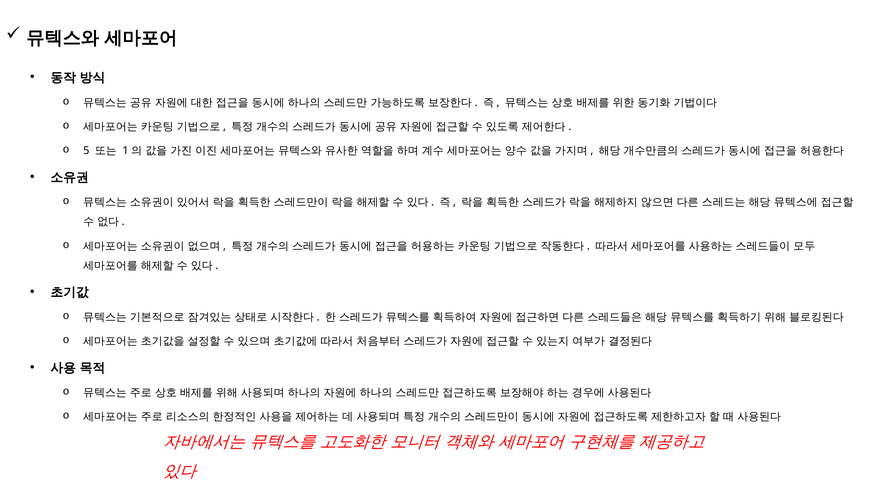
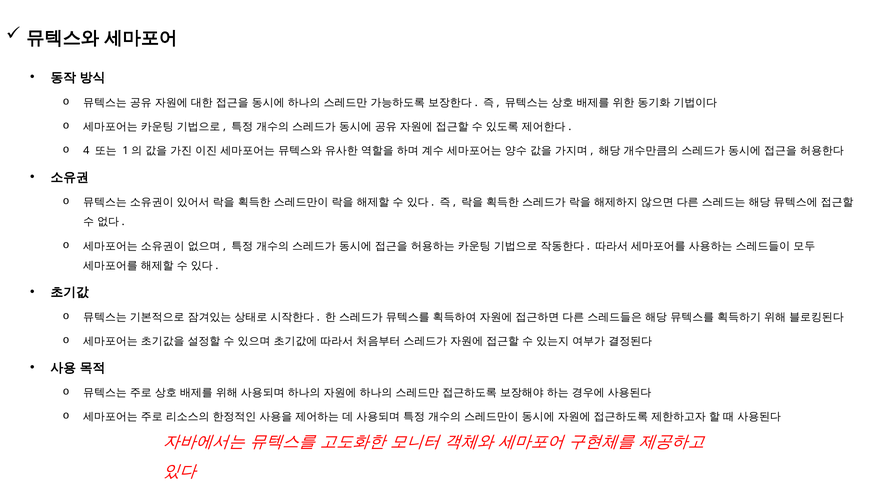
5: 5 -> 4
